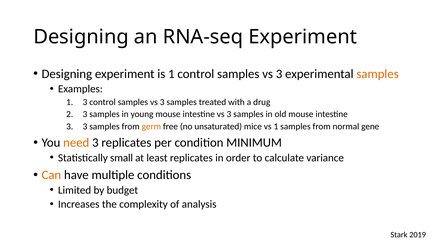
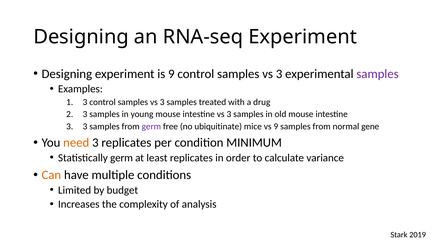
is 1: 1 -> 9
samples at (378, 74) colour: orange -> purple
germ at (151, 127) colour: orange -> purple
unsaturated: unsaturated -> ubiquitinate
vs 1: 1 -> 9
Statistically small: small -> germ
